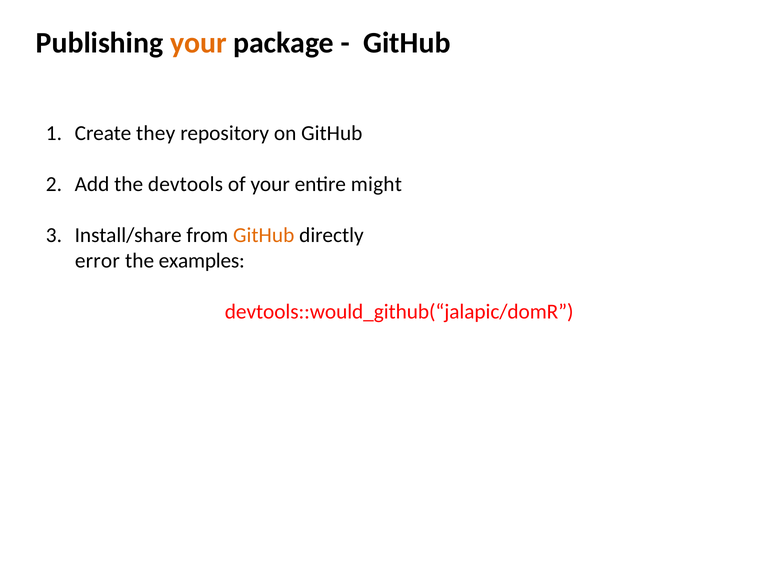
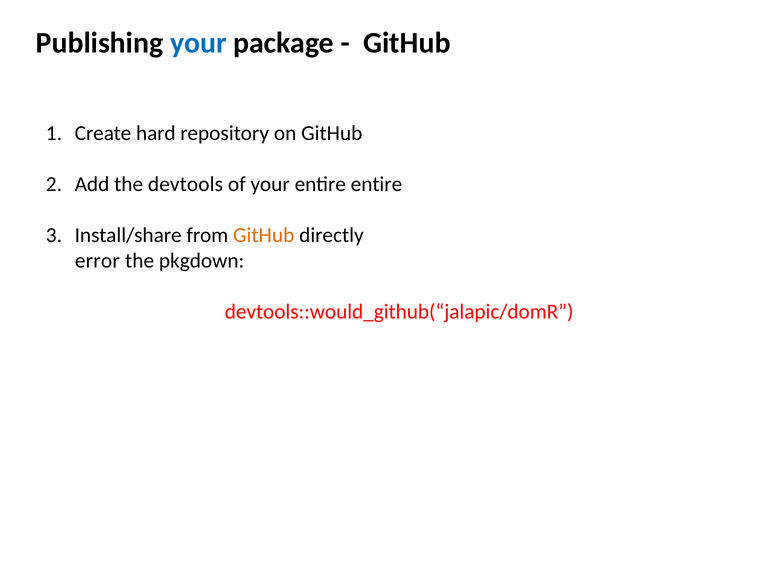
your at (198, 43) colour: orange -> blue
they: they -> hard
entire might: might -> entire
examples: examples -> pkgdown
